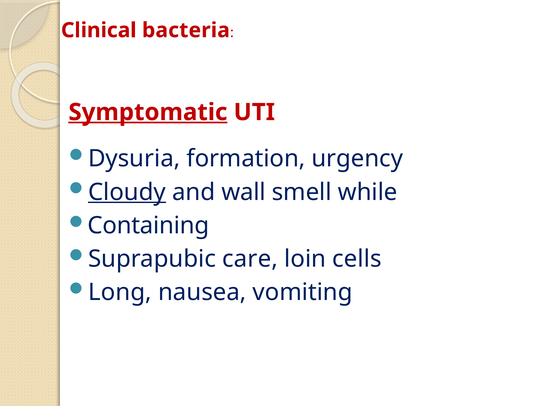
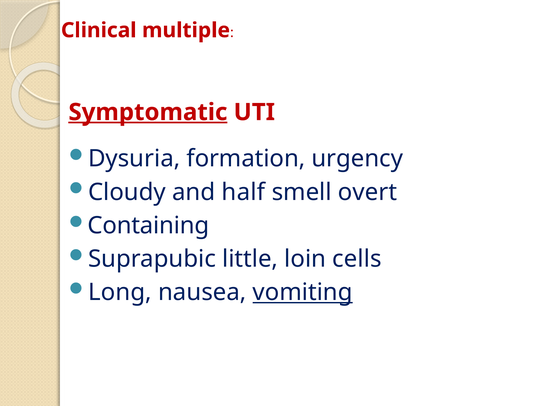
bacteria: bacteria -> multiple
Cloudy underline: present -> none
wall: wall -> half
while: while -> overt
care: care -> little
vomiting underline: none -> present
